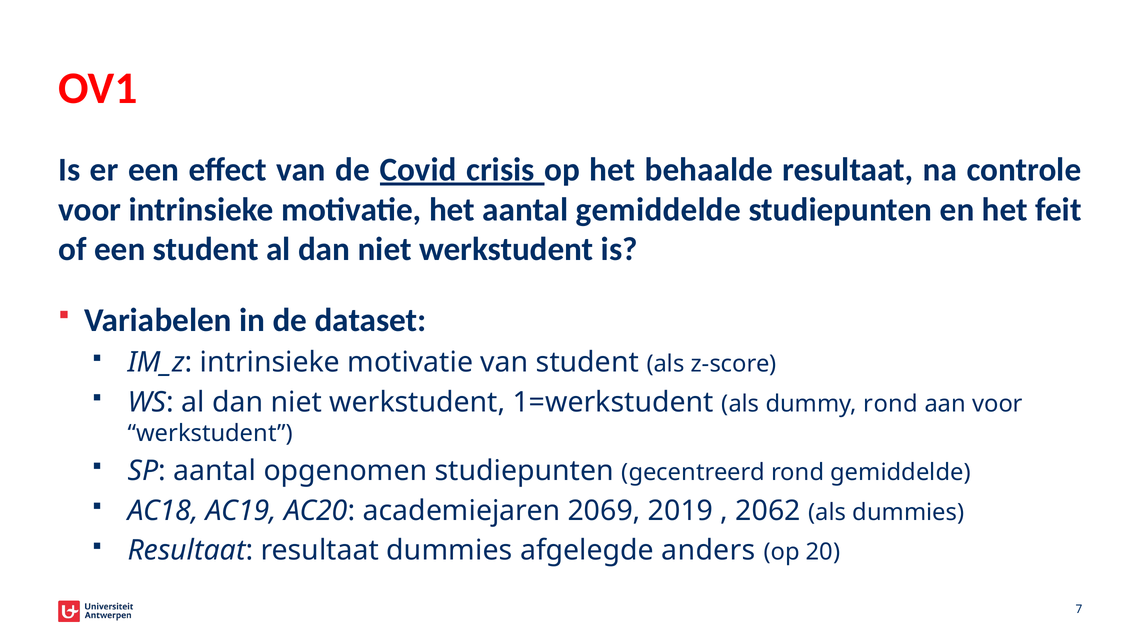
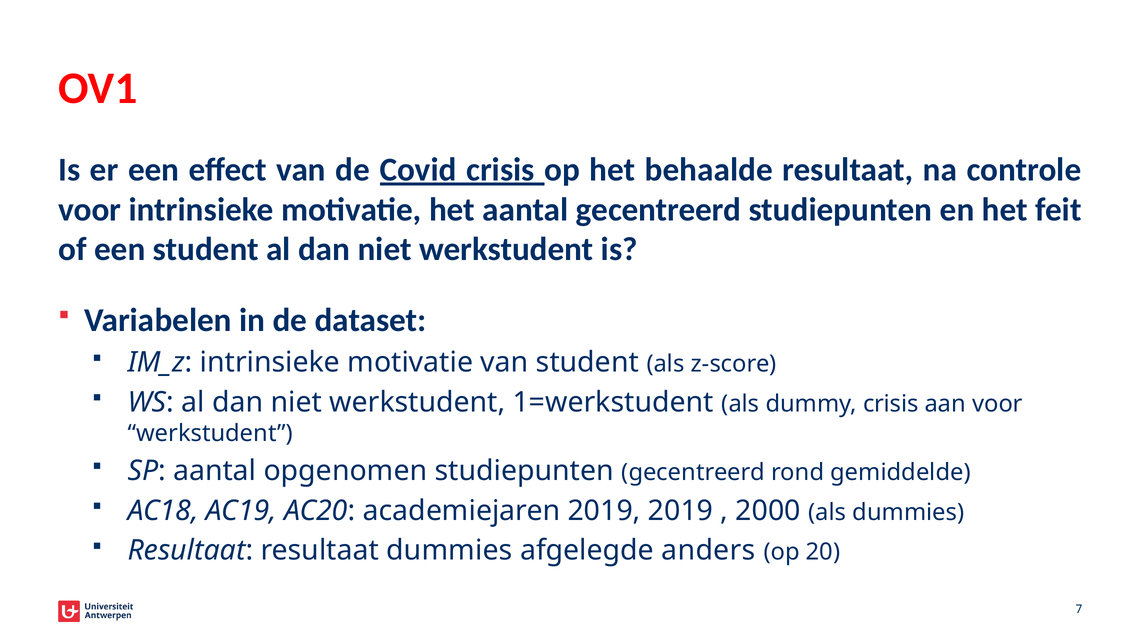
aantal gemiddelde: gemiddelde -> gecentreerd
dummy rond: rond -> crisis
academiejaren 2069: 2069 -> 2019
2062: 2062 -> 2000
